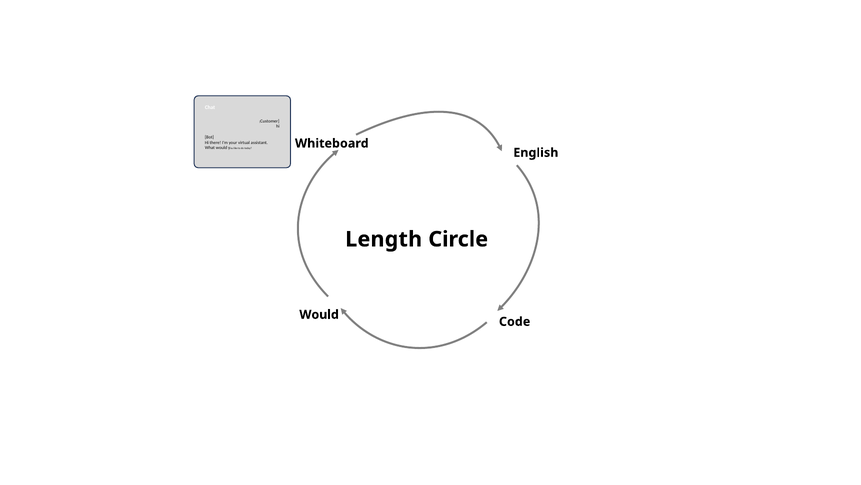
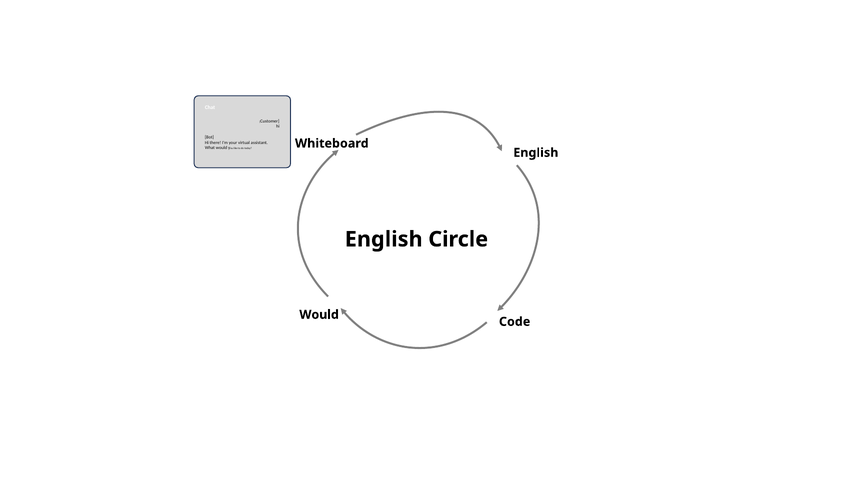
Length at (384, 239): Length -> English
